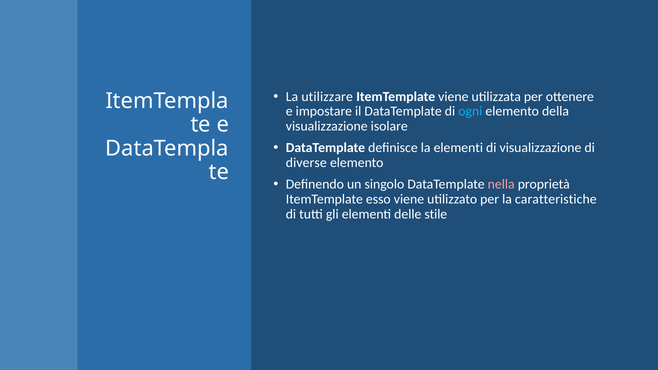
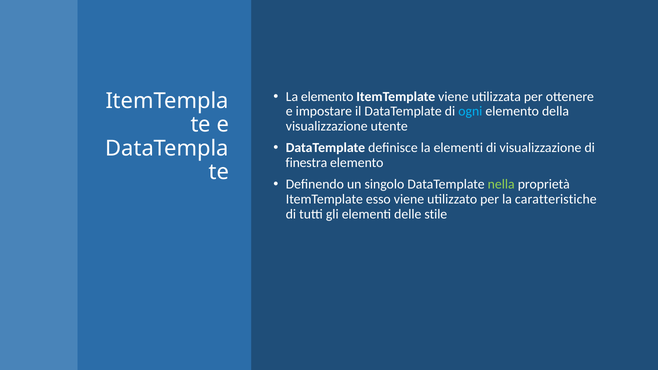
La utilizzare: utilizzare -> elemento
isolare: isolare -> utente
diverse: diverse -> finestra
nella colour: pink -> light green
